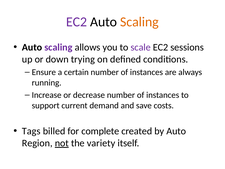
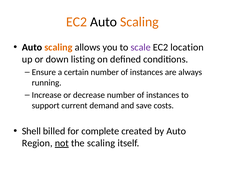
EC2 at (77, 22) colour: purple -> orange
scaling at (58, 47) colour: purple -> orange
sessions: sessions -> location
trying: trying -> listing
Tags: Tags -> Shell
the variety: variety -> scaling
